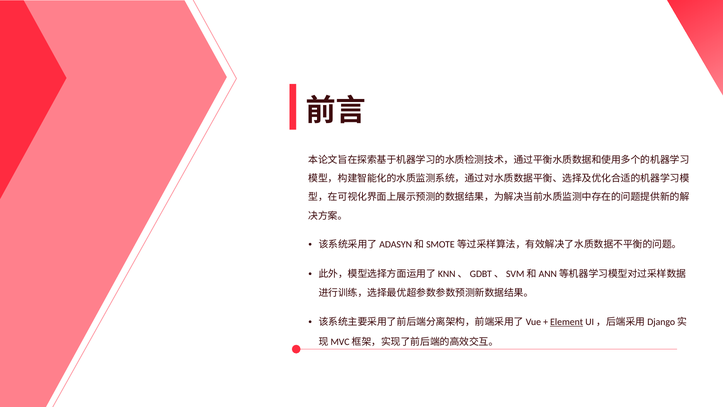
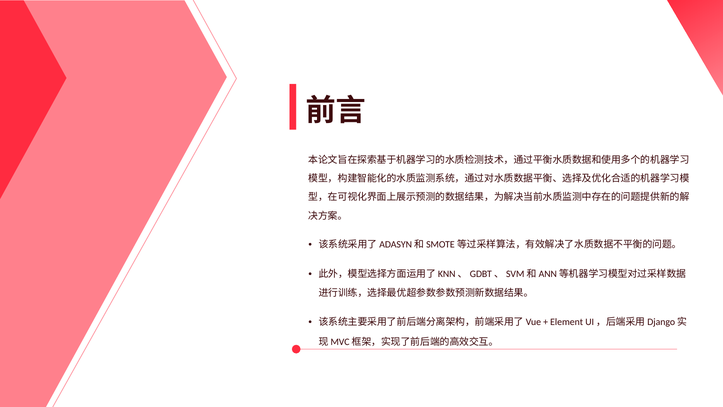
Element underline: present -> none
